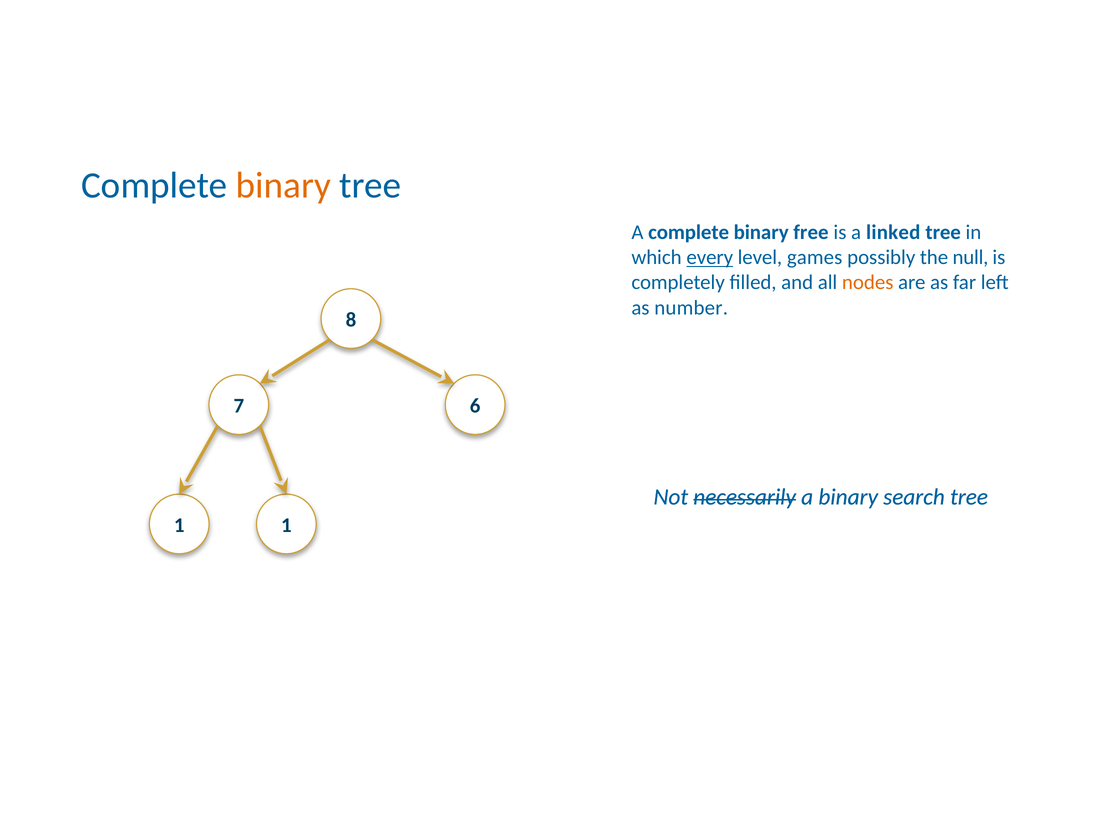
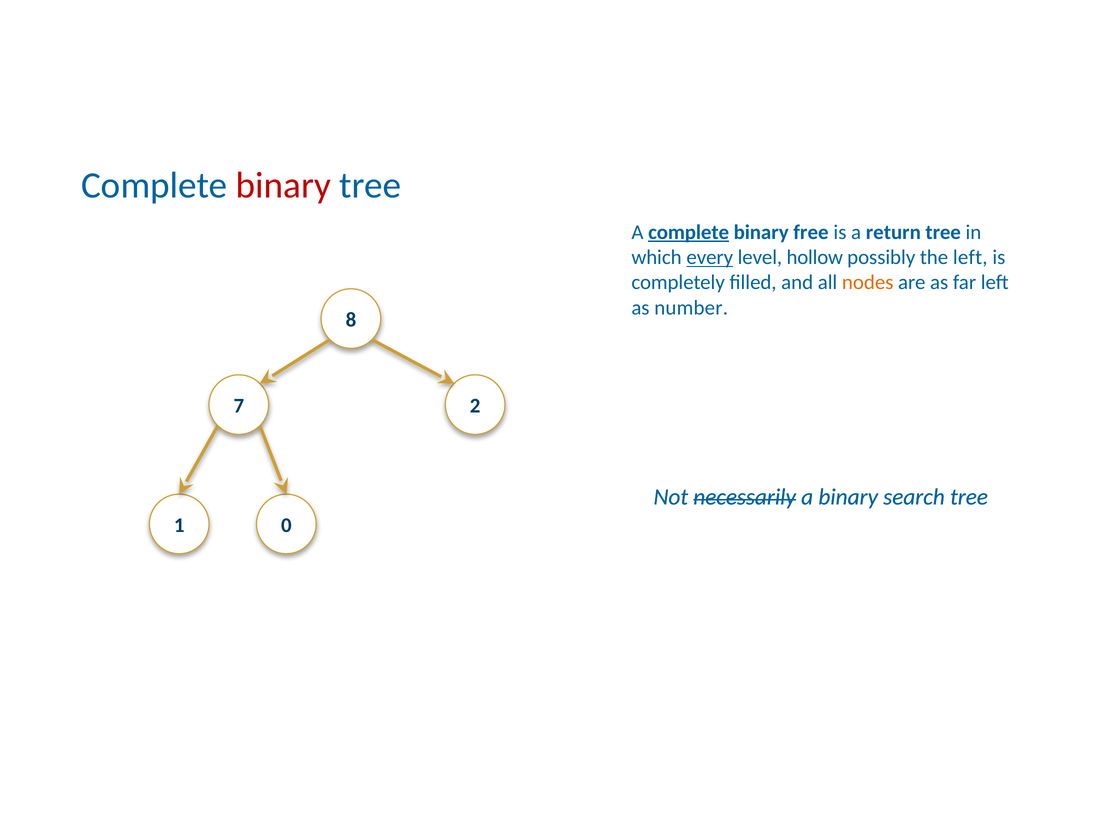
binary at (283, 186) colour: orange -> red
complete at (689, 232) underline: none -> present
linked: linked -> return
games: games -> hollow
the null: null -> left
6: 6 -> 2
1 1: 1 -> 0
